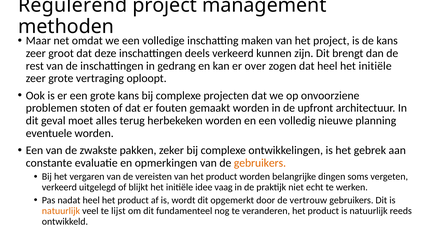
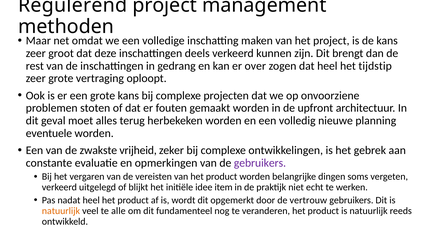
heel het initiële: initiële -> tijdstip
pakken: pakken -> vrijheid
gebruikers at (260, 162) colour: orange -> purple
vaag: vaag -> item
lijst: lijst -> alle
